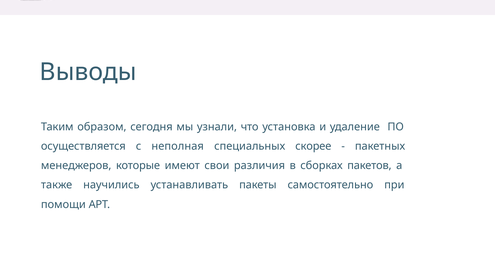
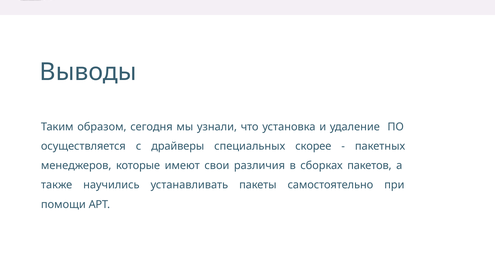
неполная: неполная -> драйверы
